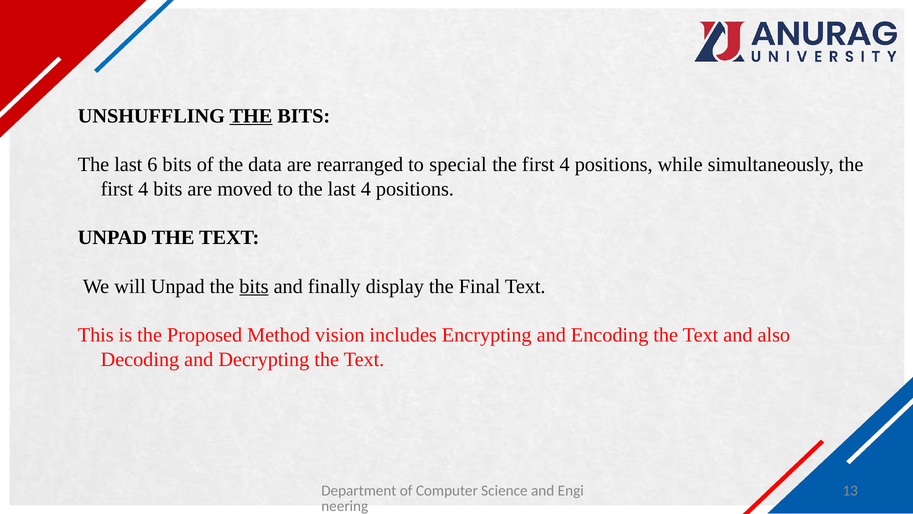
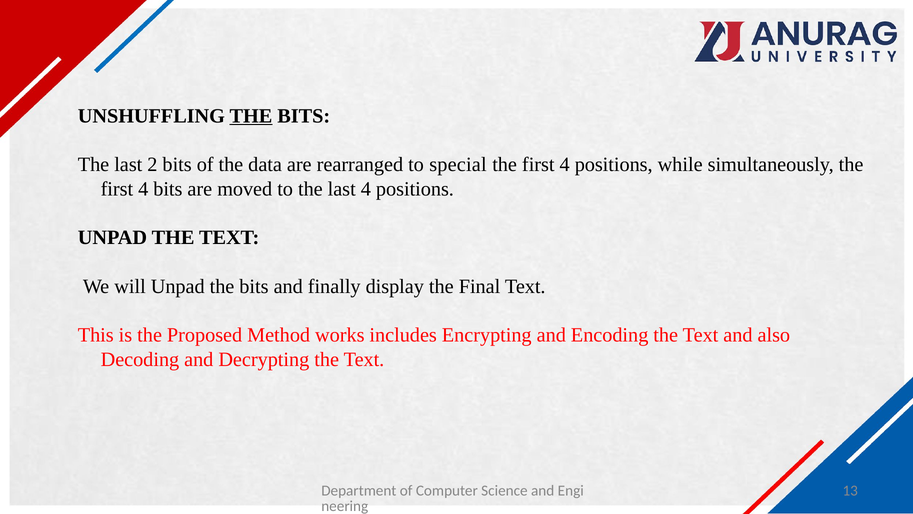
6: 6 -> 2
bits at (254, 286) underline: present -> none
vision: vision -> works
